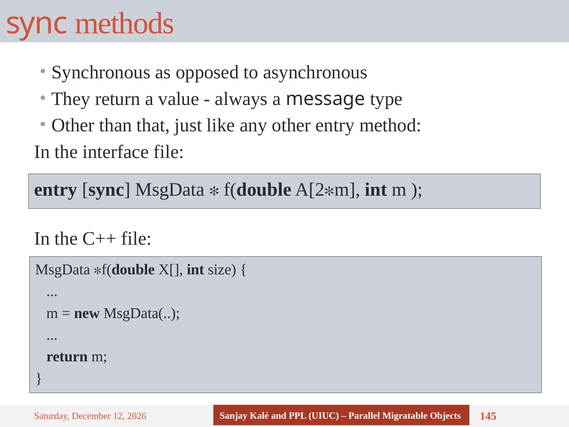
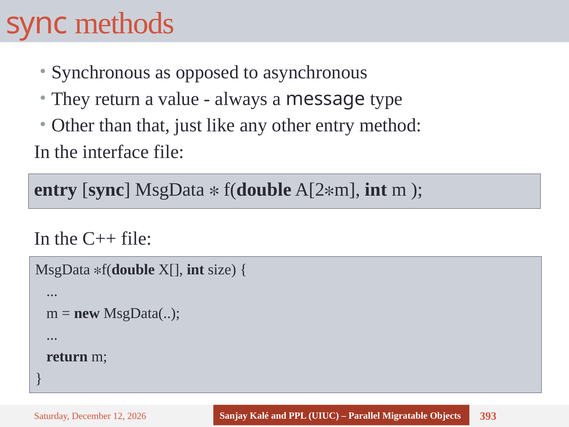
145: 145 -> 393
